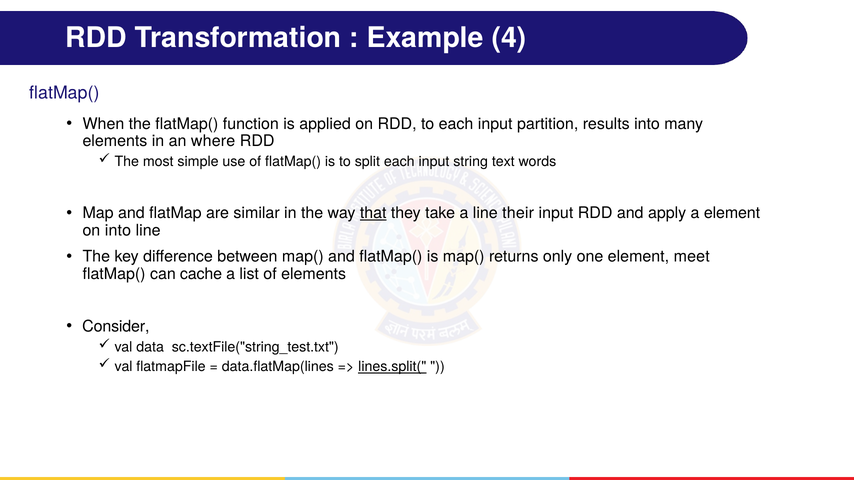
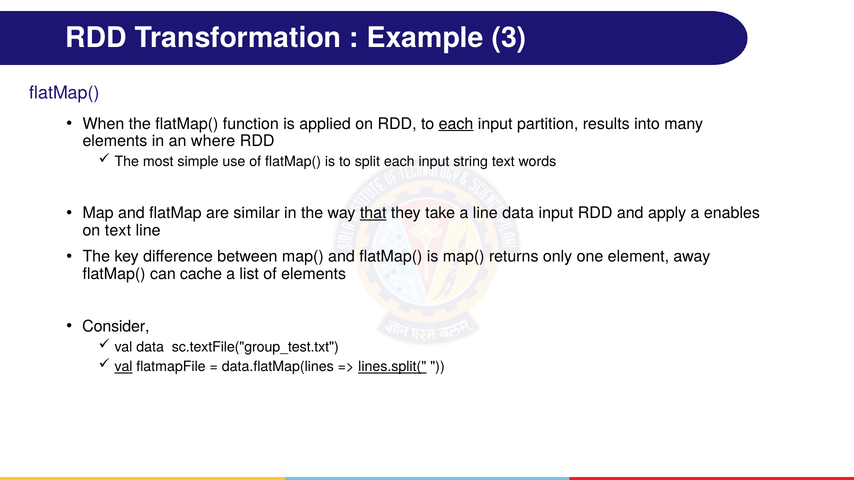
4: 4 -> 3
each at (456, 124) underline: none -> present
line their: their -> data
a element: element -> enables
on into: into -> text
meet: meet -> away
sc.textFile("string_test.txt: sc.textFile("string_test.txt -> sc.textFile("group_test.txt
val at (123, 367) underline: none -> present
